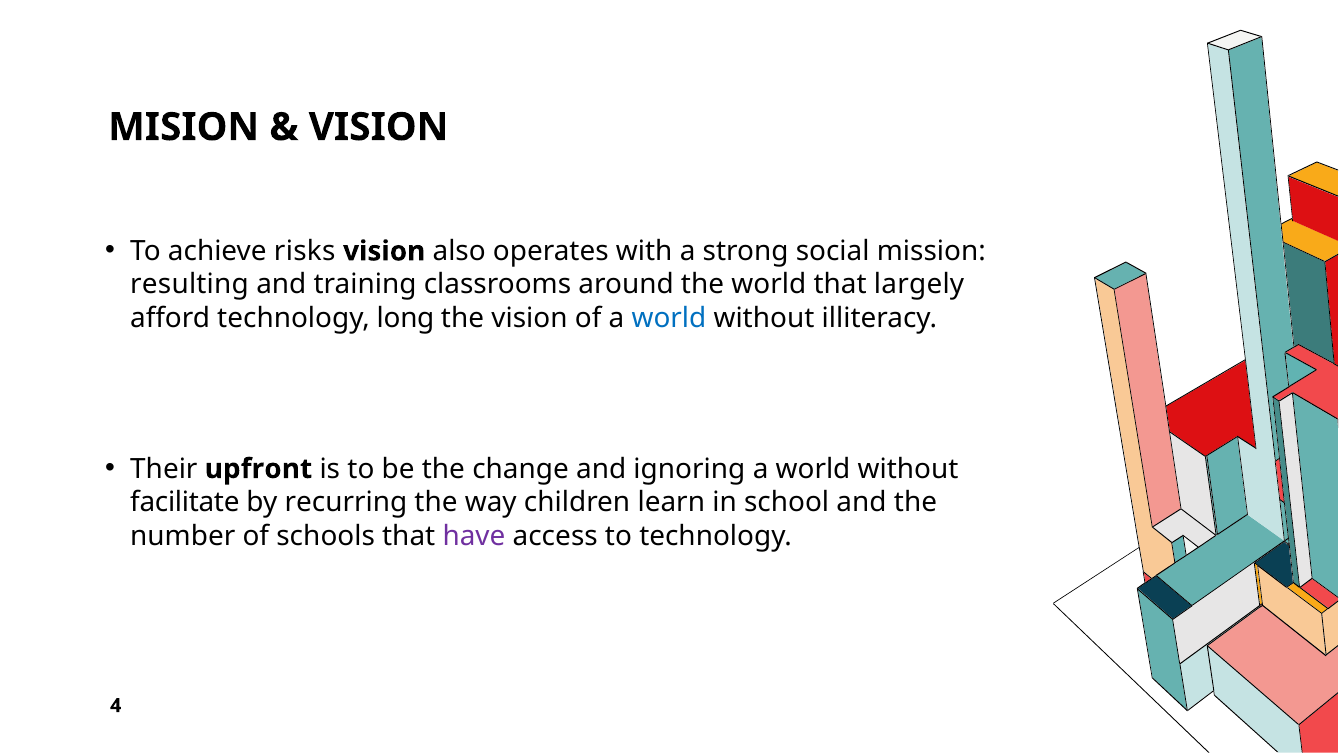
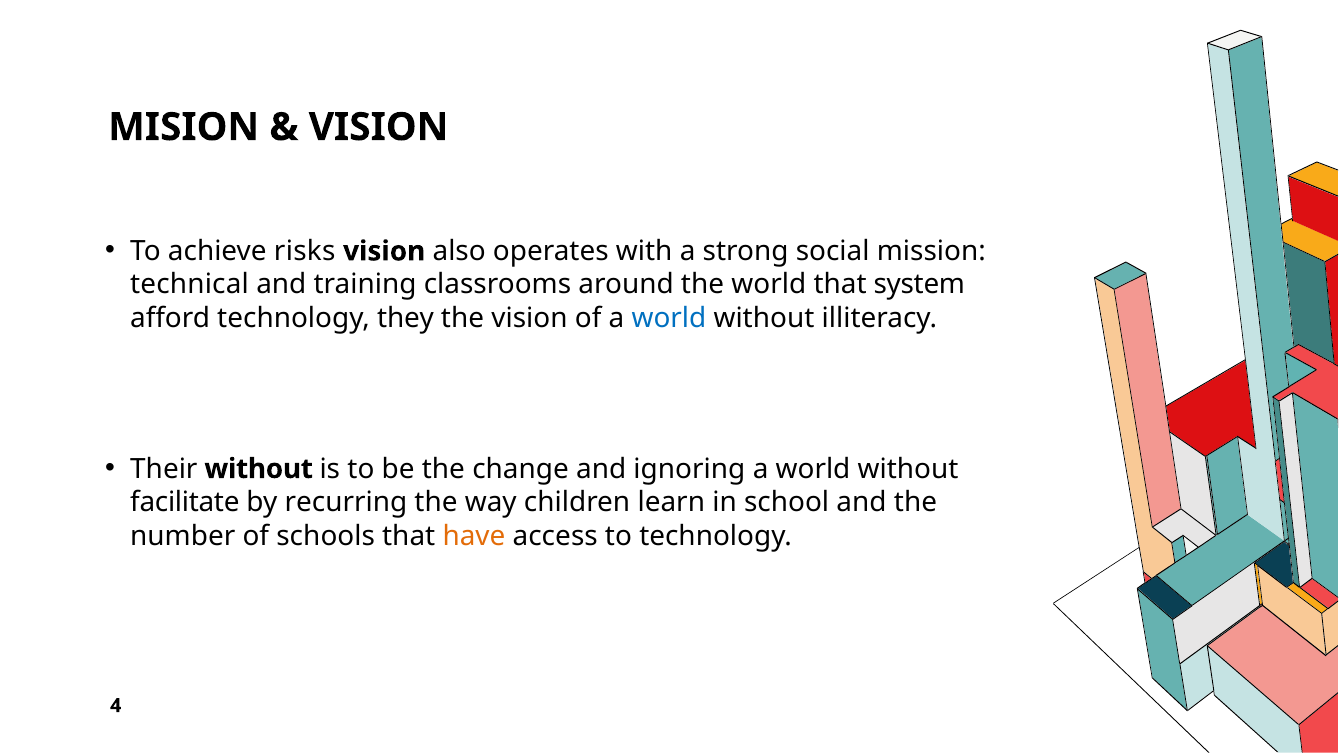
resulting: resulting -> technical
largely: largely -> system
long: long -> they
Their upfront: upfront -> without
have colour: purple -> orange
